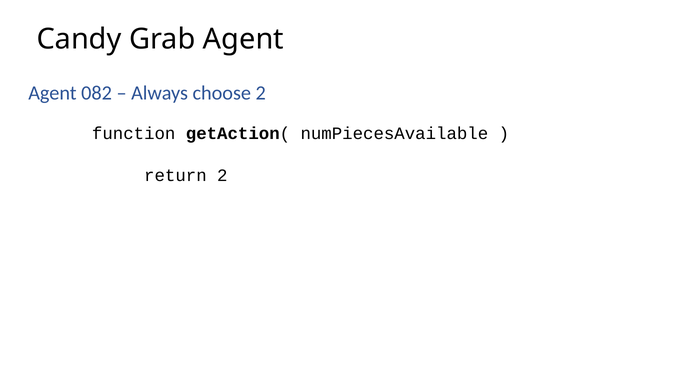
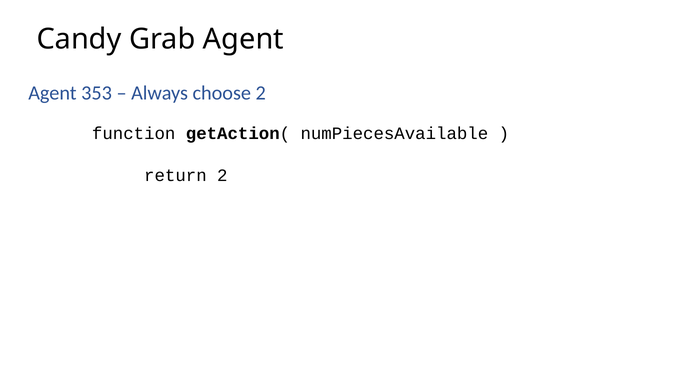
082: 082 -> 353
